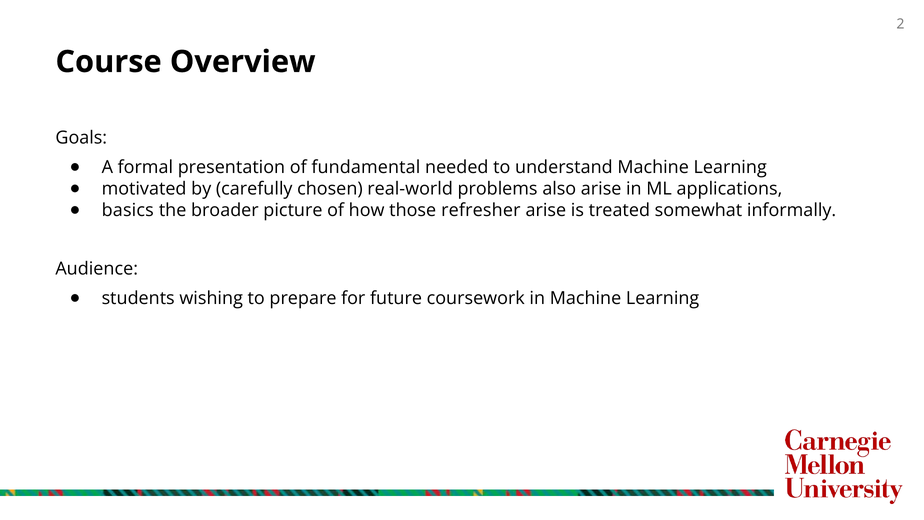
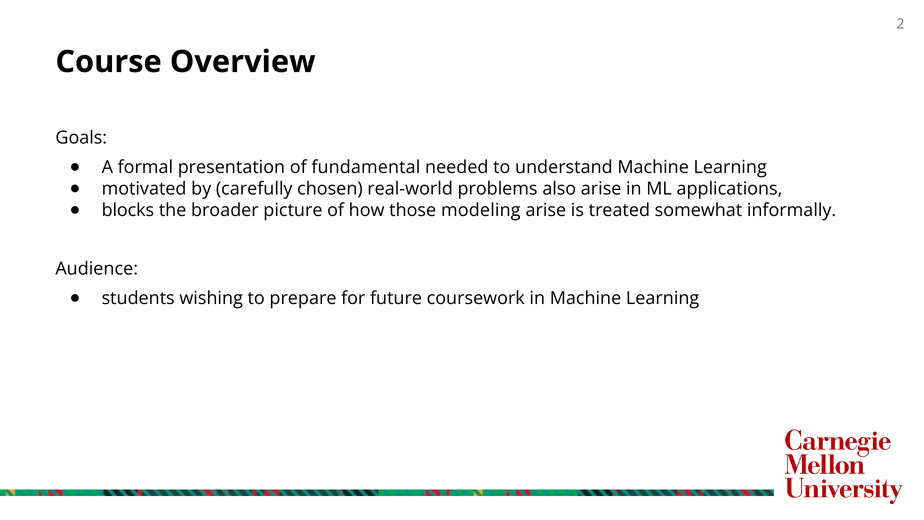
basics: basics -> blocks
refresher: refresher -> modeling
